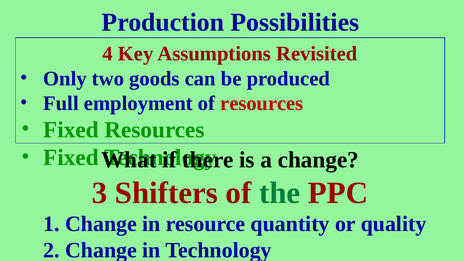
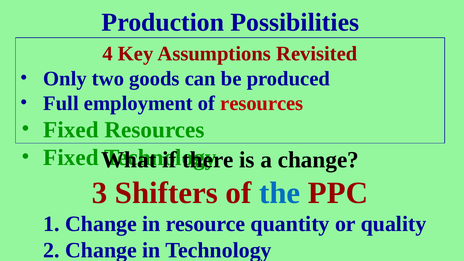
the colour: green -> blue
